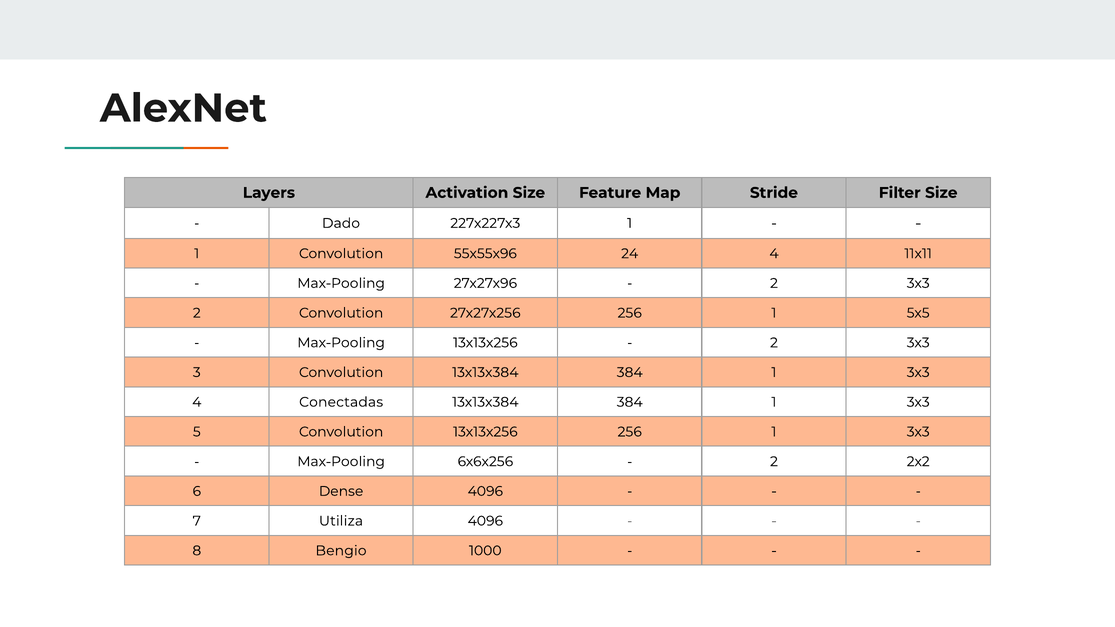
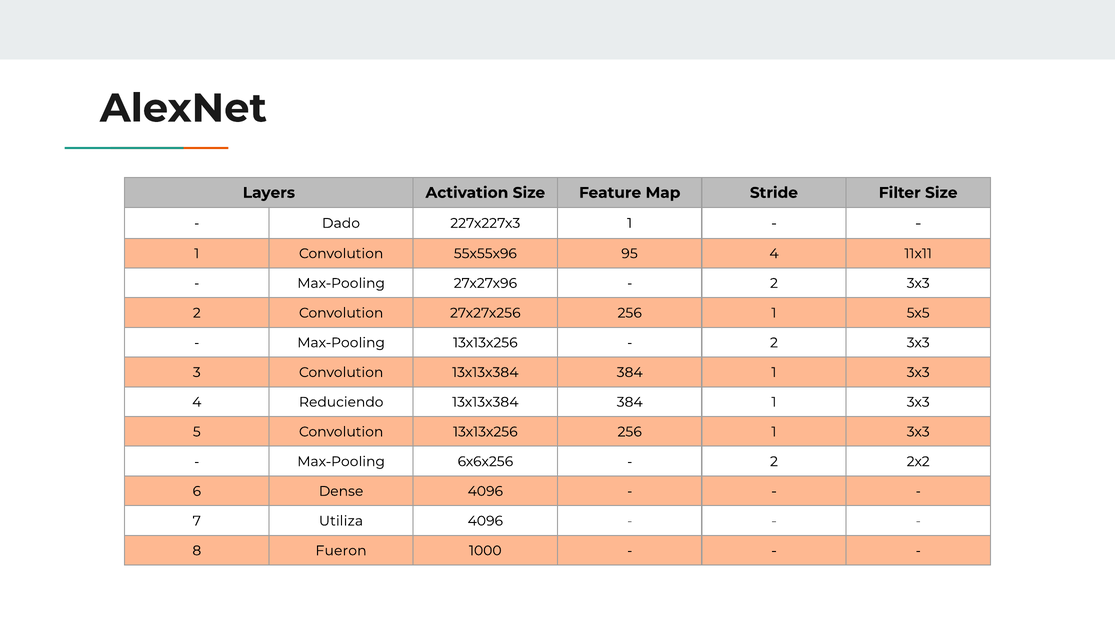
24: 24 -> 95
Conectadas: Conectadas -> Reduciendo
Bengio: Bengio -> Fueron
